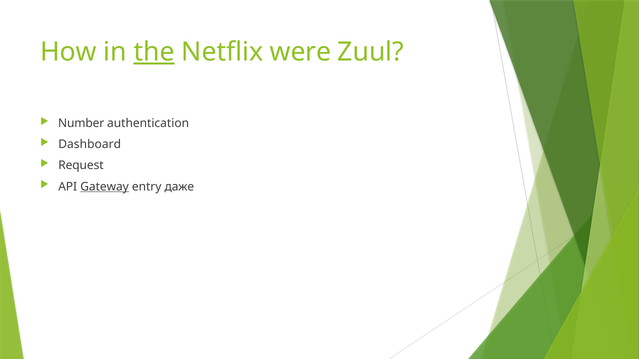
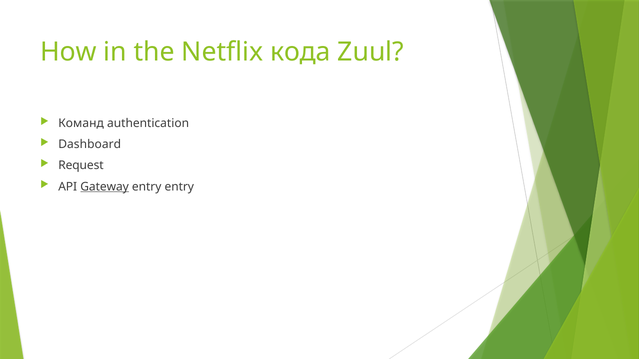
the underline: present -> none
were: were -> кода
Number: Number -> Команд
entry даже: даже -> entry
